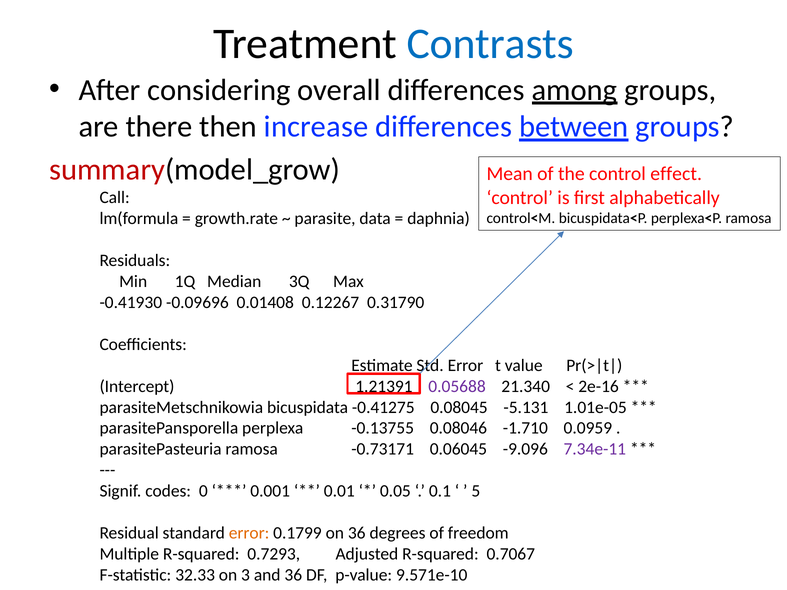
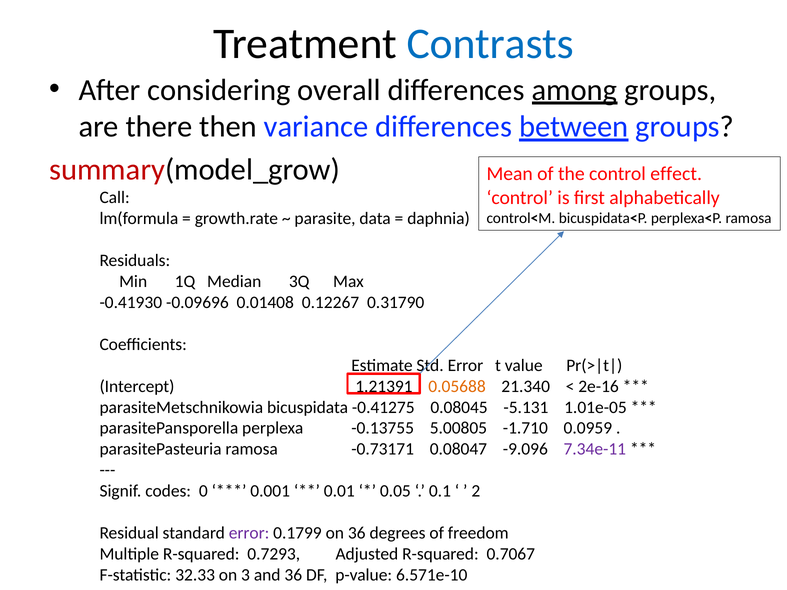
increase: increase -> variance
0.05688 colour: purple -> orange
0.08046: 0.08046 -> 5.00805
0.06045: 0.06045 -> 0.08047
5: 5 -> 2
error at (249, 533) colour: orange -> purple
9.571e-10: 9.571e-10 -> 6.571e-10
